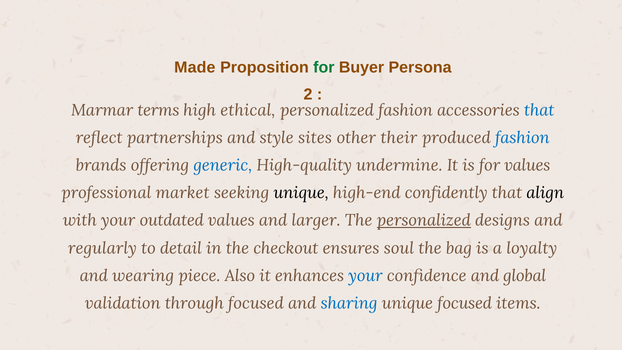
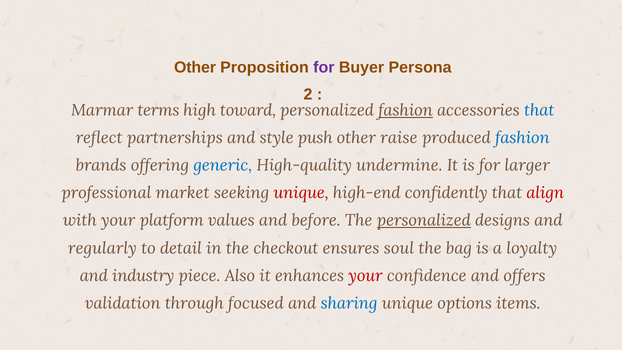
Made at (195, 68): Made -> Other
for at (324, 68) colour: green -> purple
ethical: ethical -> toward
fashion at (406, 110) underline: none -> present
sites: sites -> push
their: their -> raise
for values: values -> larger
unique at (301, 193) colour: black -> red
align colour: black -> red
outdated: outdated -> platform
larger: larger -> before
wearing: wearing -> industry
your at (366, 276) colour: blue -> red
global: global -> offers
unique focused: focused -> options
